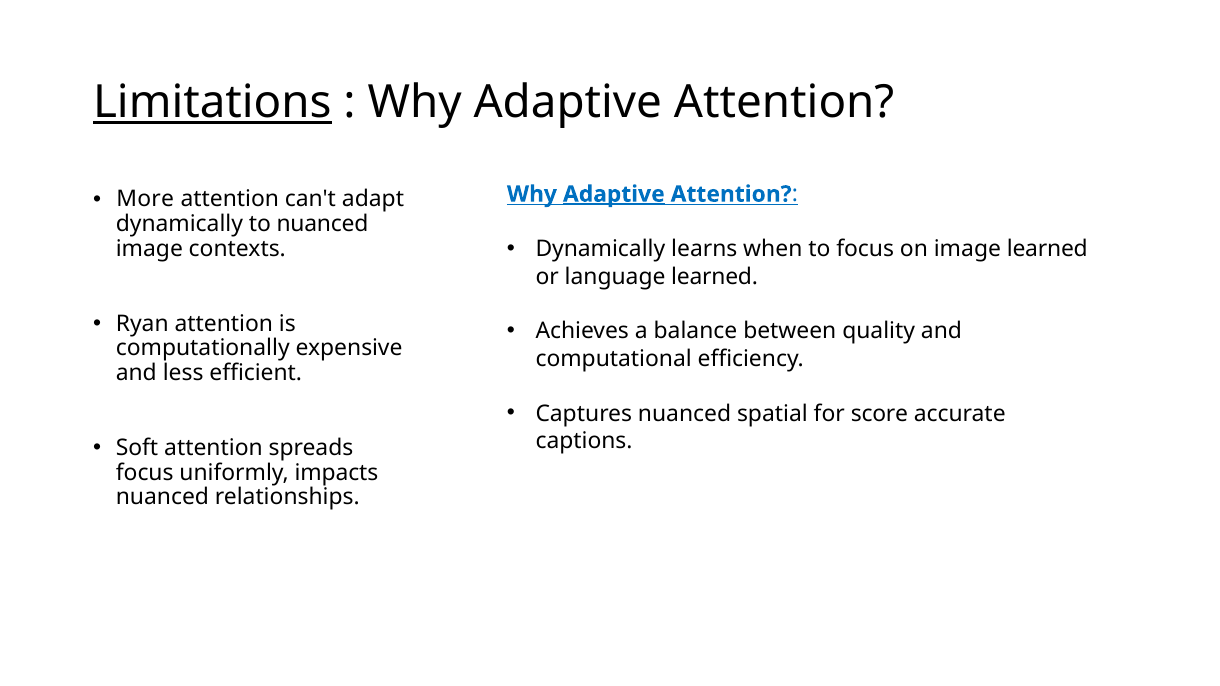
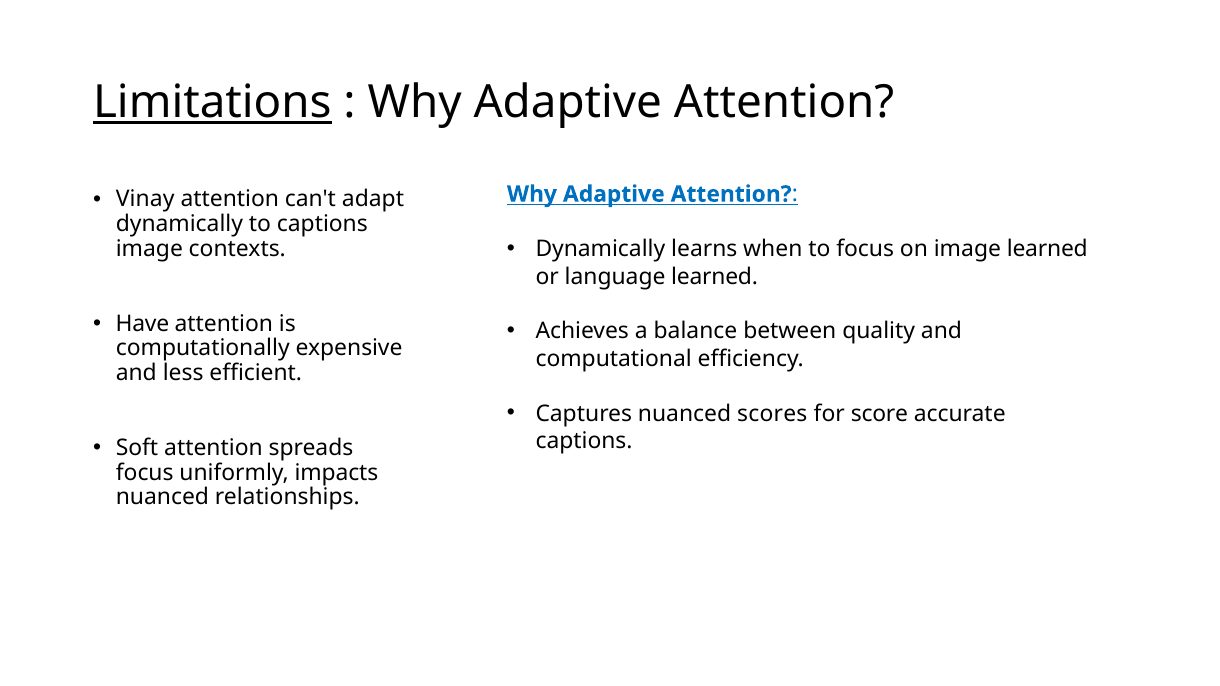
More: More -> Vinay
Adaptive at (614, 194) underline: present -> none
to nuanced: nuanced -> captions
Ryan: Ryan -> Have
spatial: spatial -> scores
